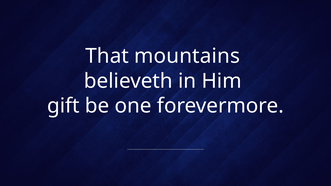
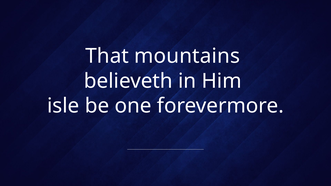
gift: gift -> isle
